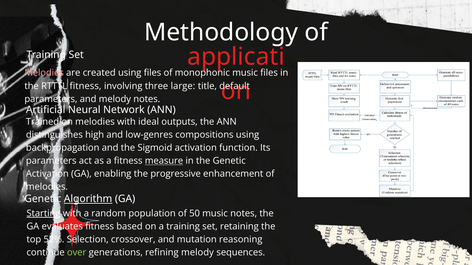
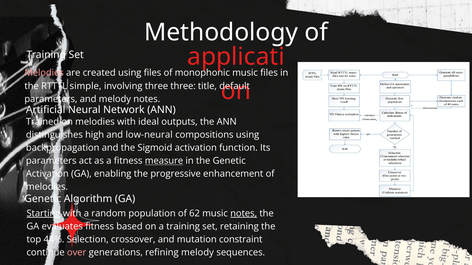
RTTTL fitness: fitness -> simple
three large: large -> three
low-genres: low-genres -> low-neural
Algorithm underline: present -> none
50: 50 -> 62
notes at (244, 214) underline: none -> present
52%: 52% -> 44%
reasoning: reasoning -> constraint
over colour: light green -> pink
